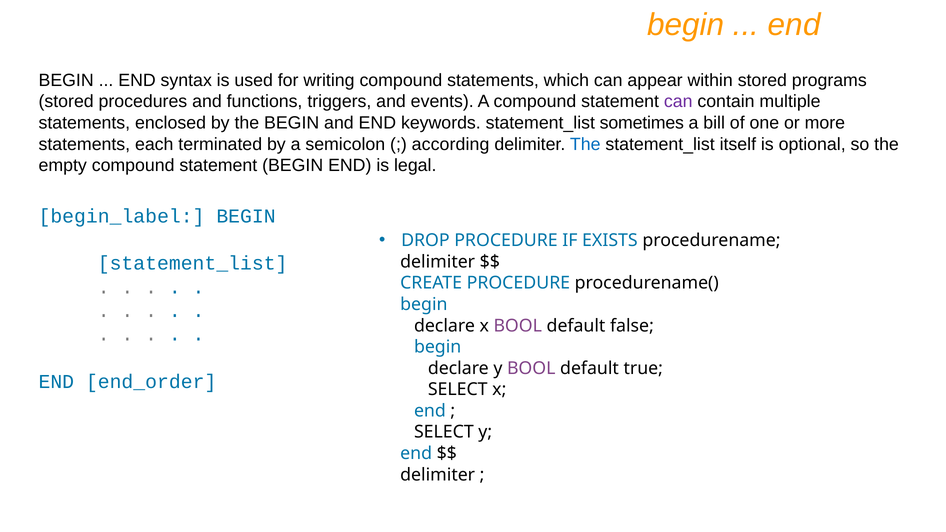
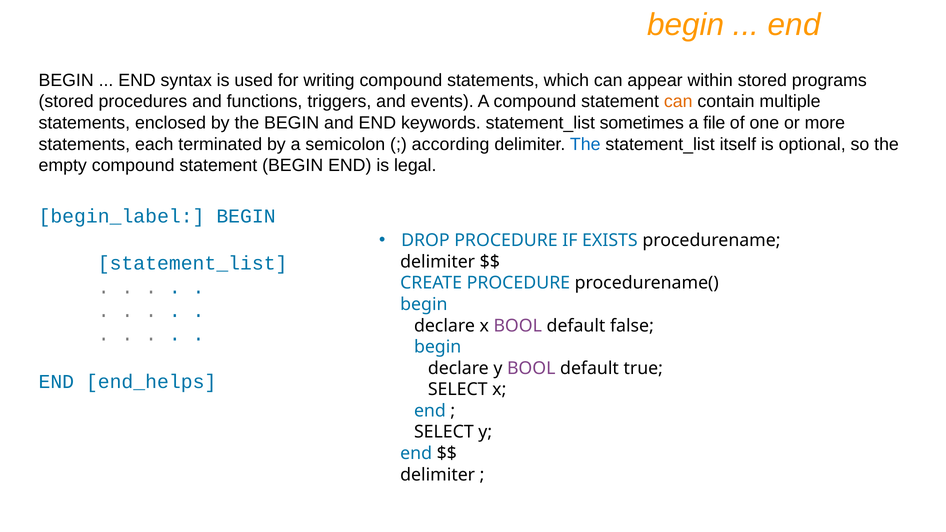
can at (678, 102) colour: purple -> orange
bill: bill -> file
end_order: end_order -> end_helps
